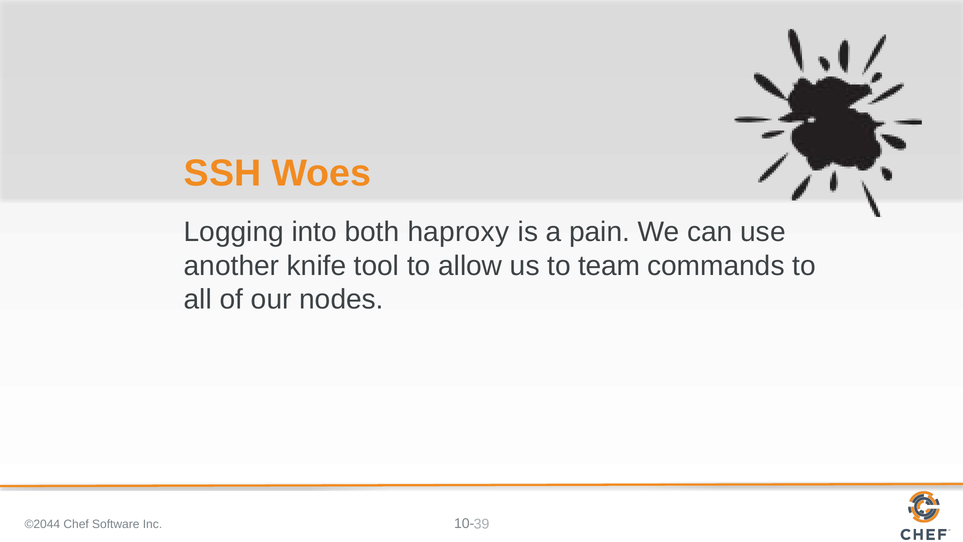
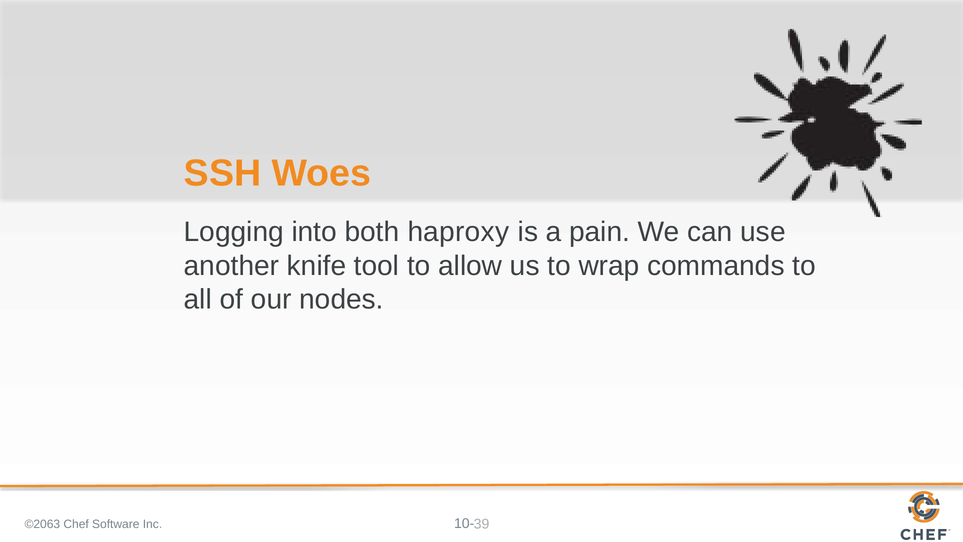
team: team -> wrap
©2044: ©2044 -> ©2063
